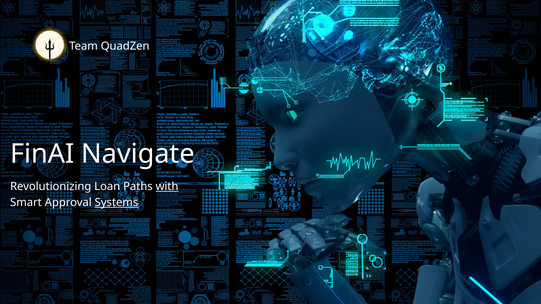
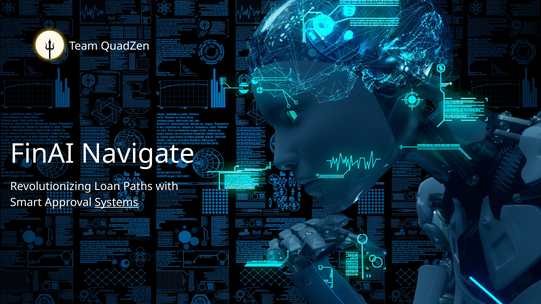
with underline: present -> none
